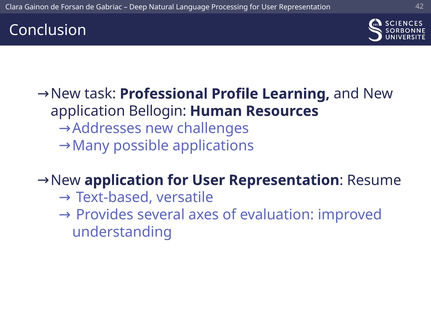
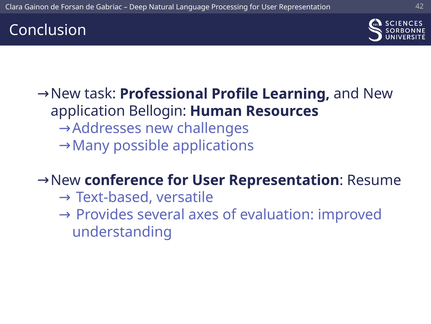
application at (124, 180): application -> conference
